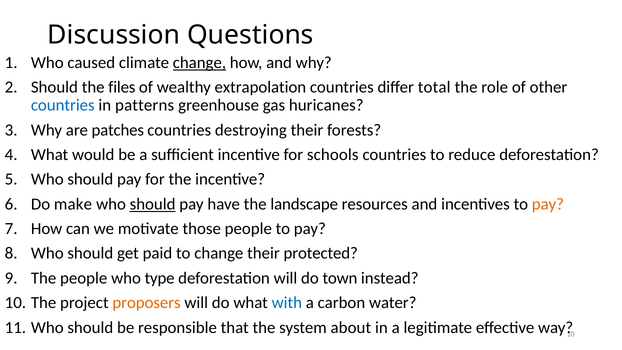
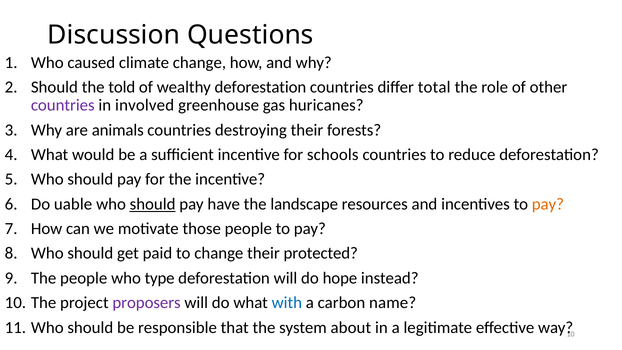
change at (199, 62) underline: present -> none
files: files -> told
wealthy extrapolation: extrapolation -> deforestation
countries at (63, 105) colour: blue -> purple
patterns: patterns -> involved
patches: patches -> animals
make: make -> uable
town: town -> hope
proposers colour: orange -> purple
water: water -> name
